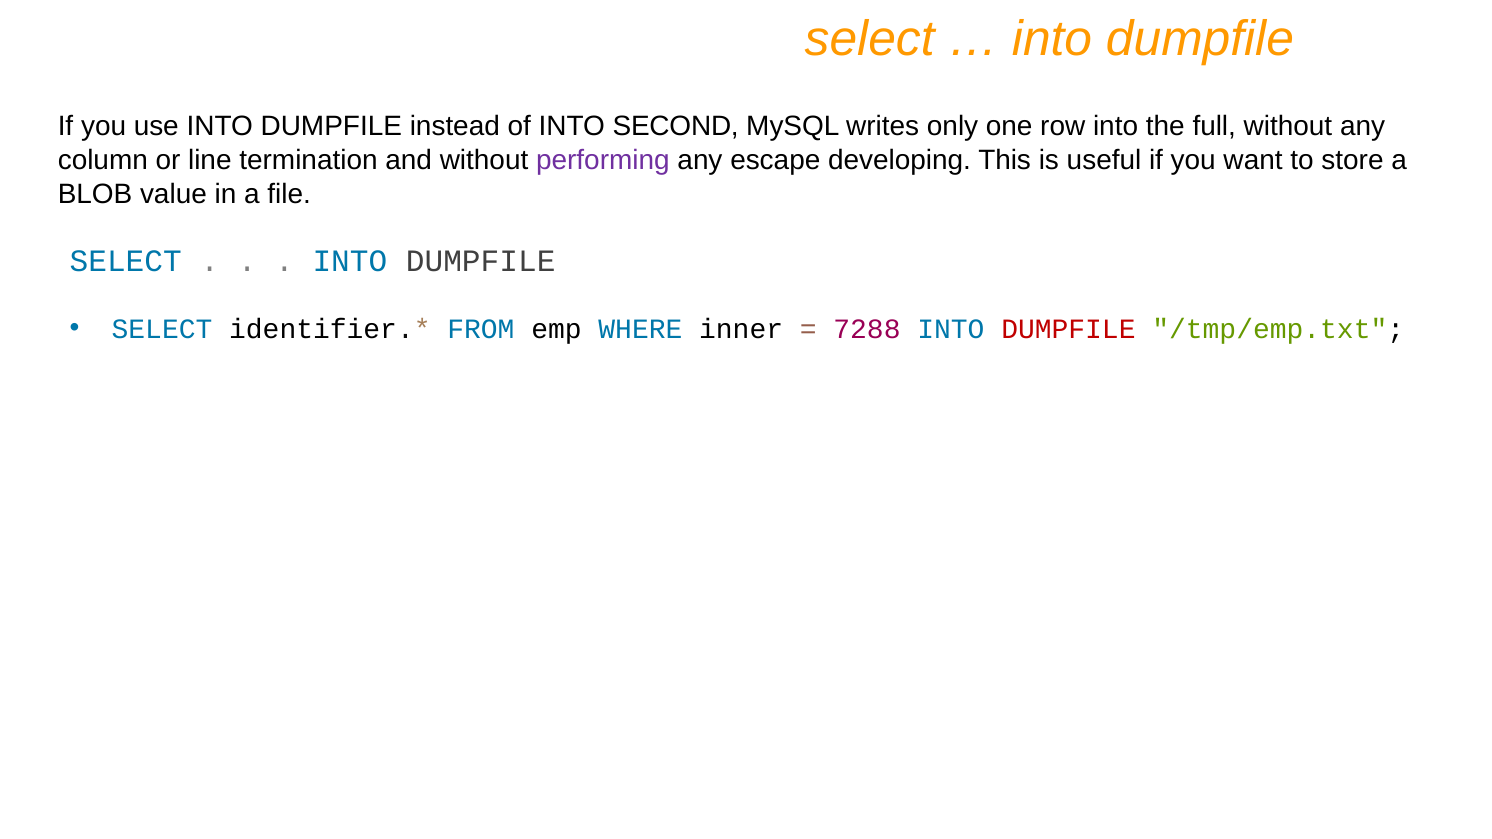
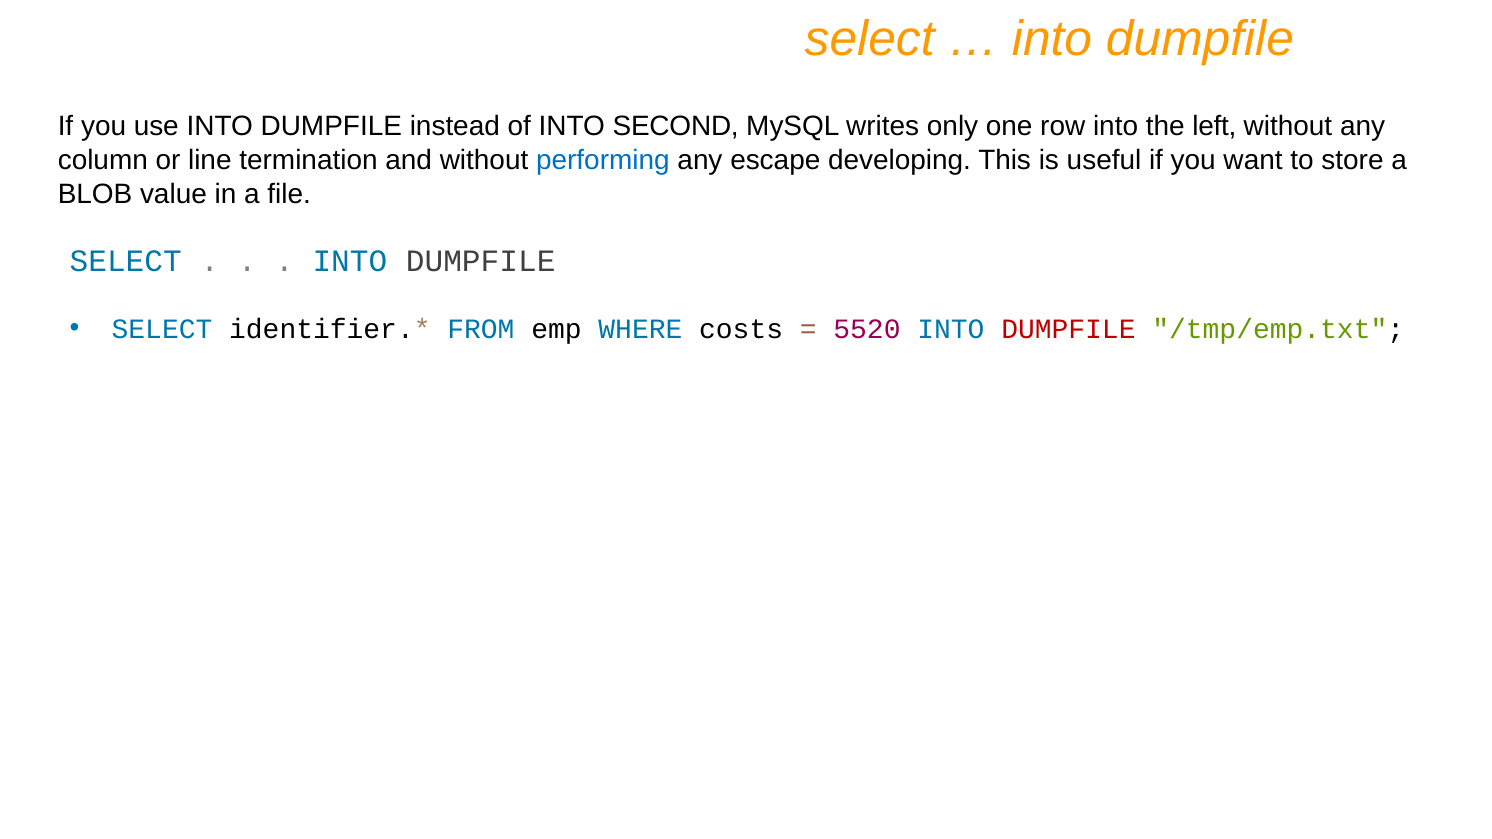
full: full -> left
performing colour: purple -> blue
inner: inner -> costs
7288: 7288 -> 5520
